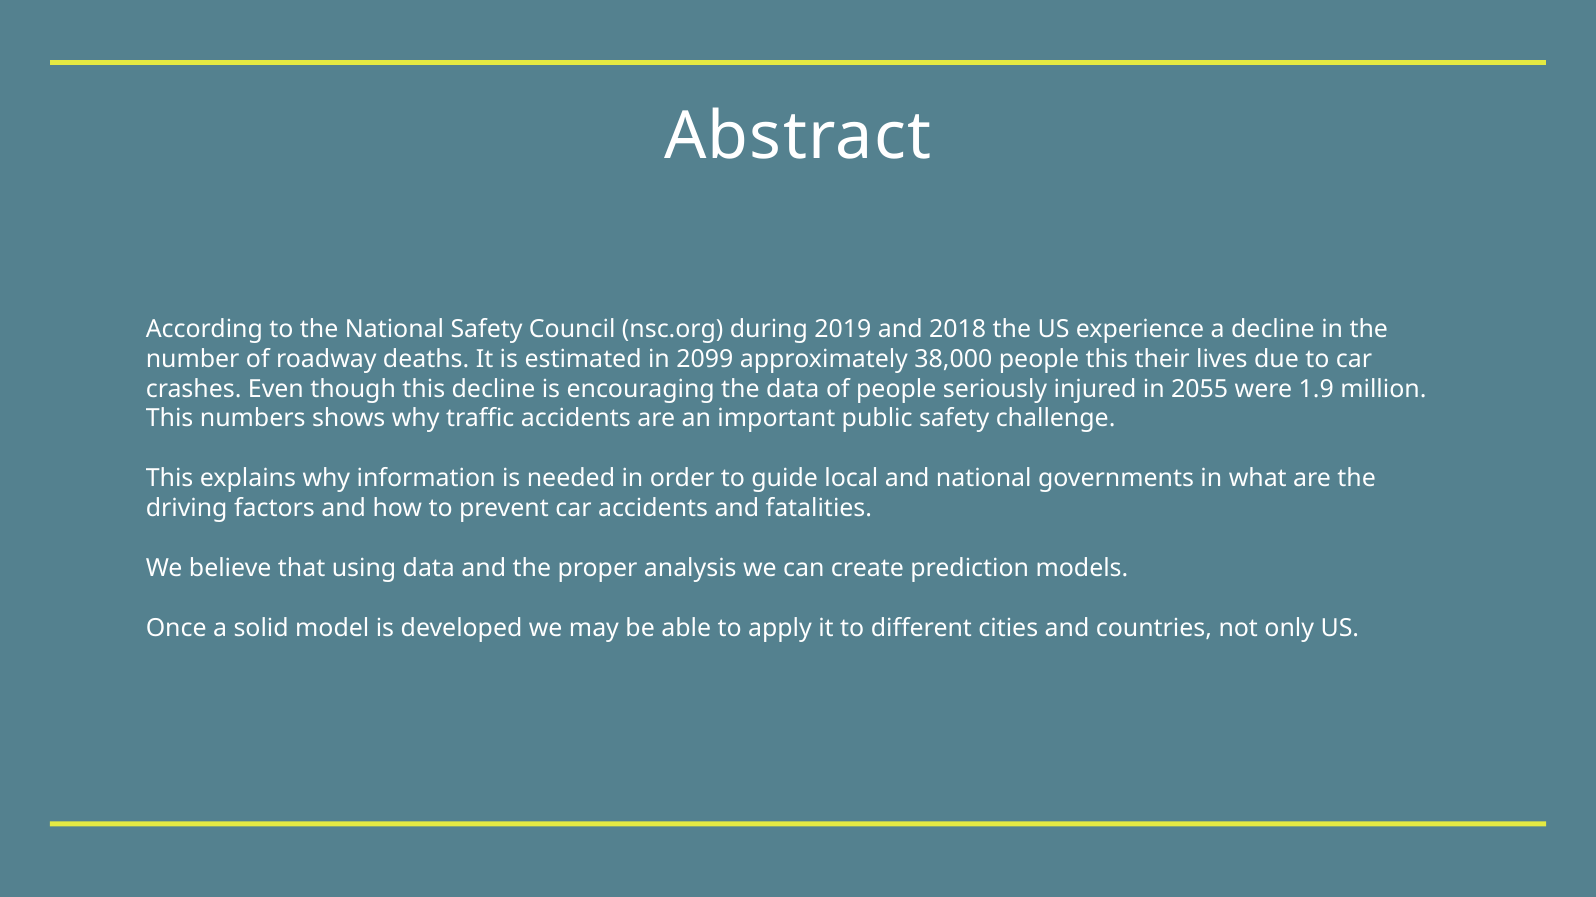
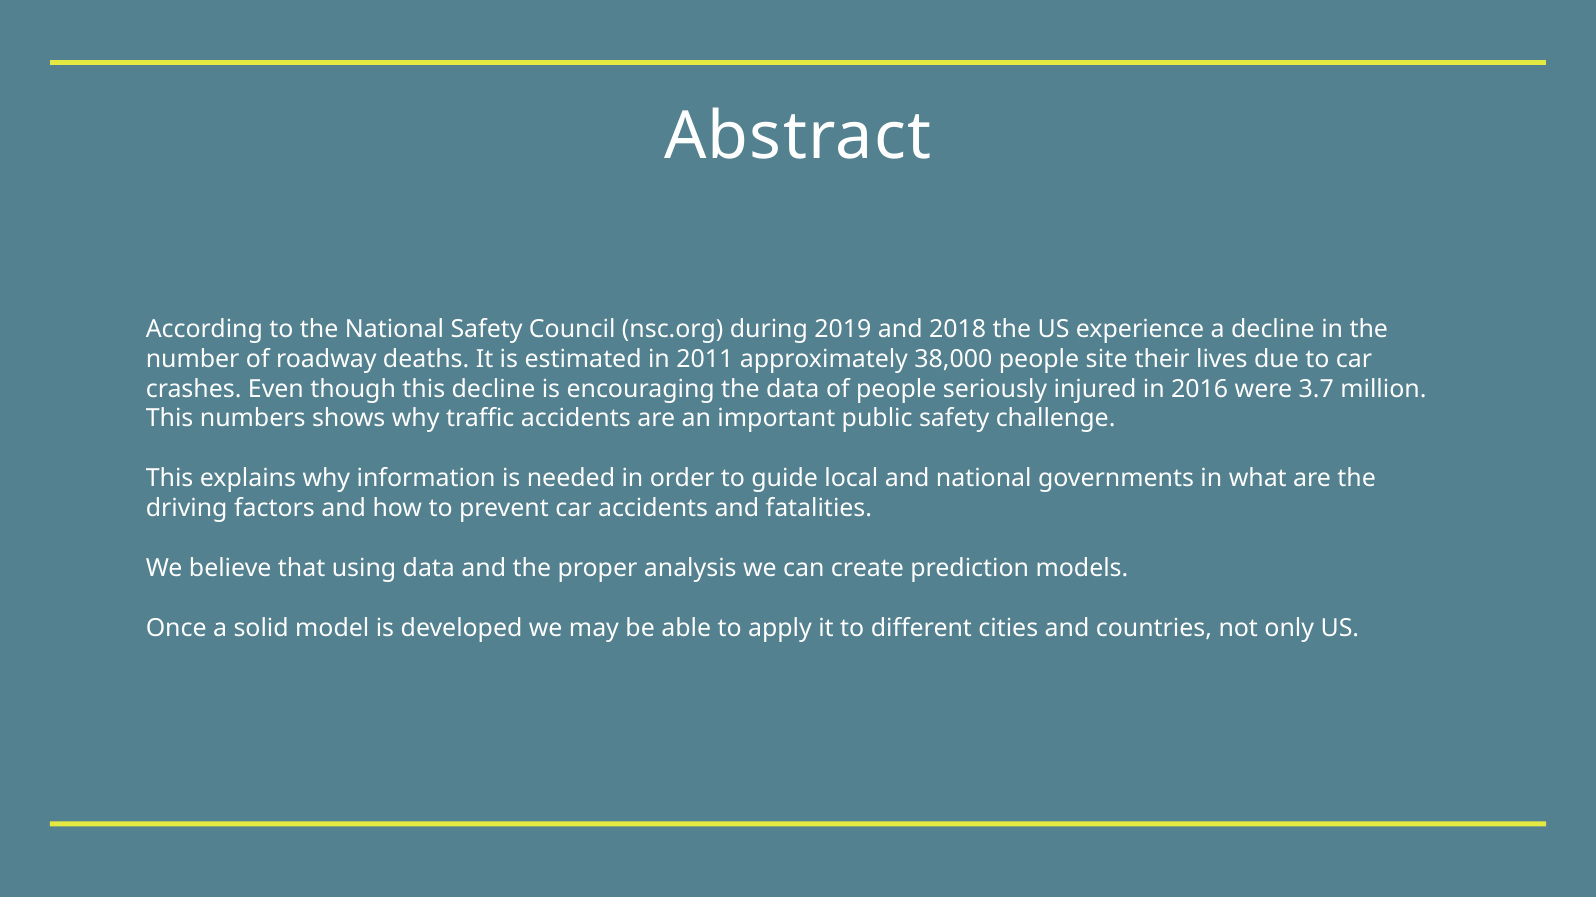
2099: 2099 -> 2011
people this: this -> site
2055: 2055 -> 2016
1.9: 1.9 -> 3.7
